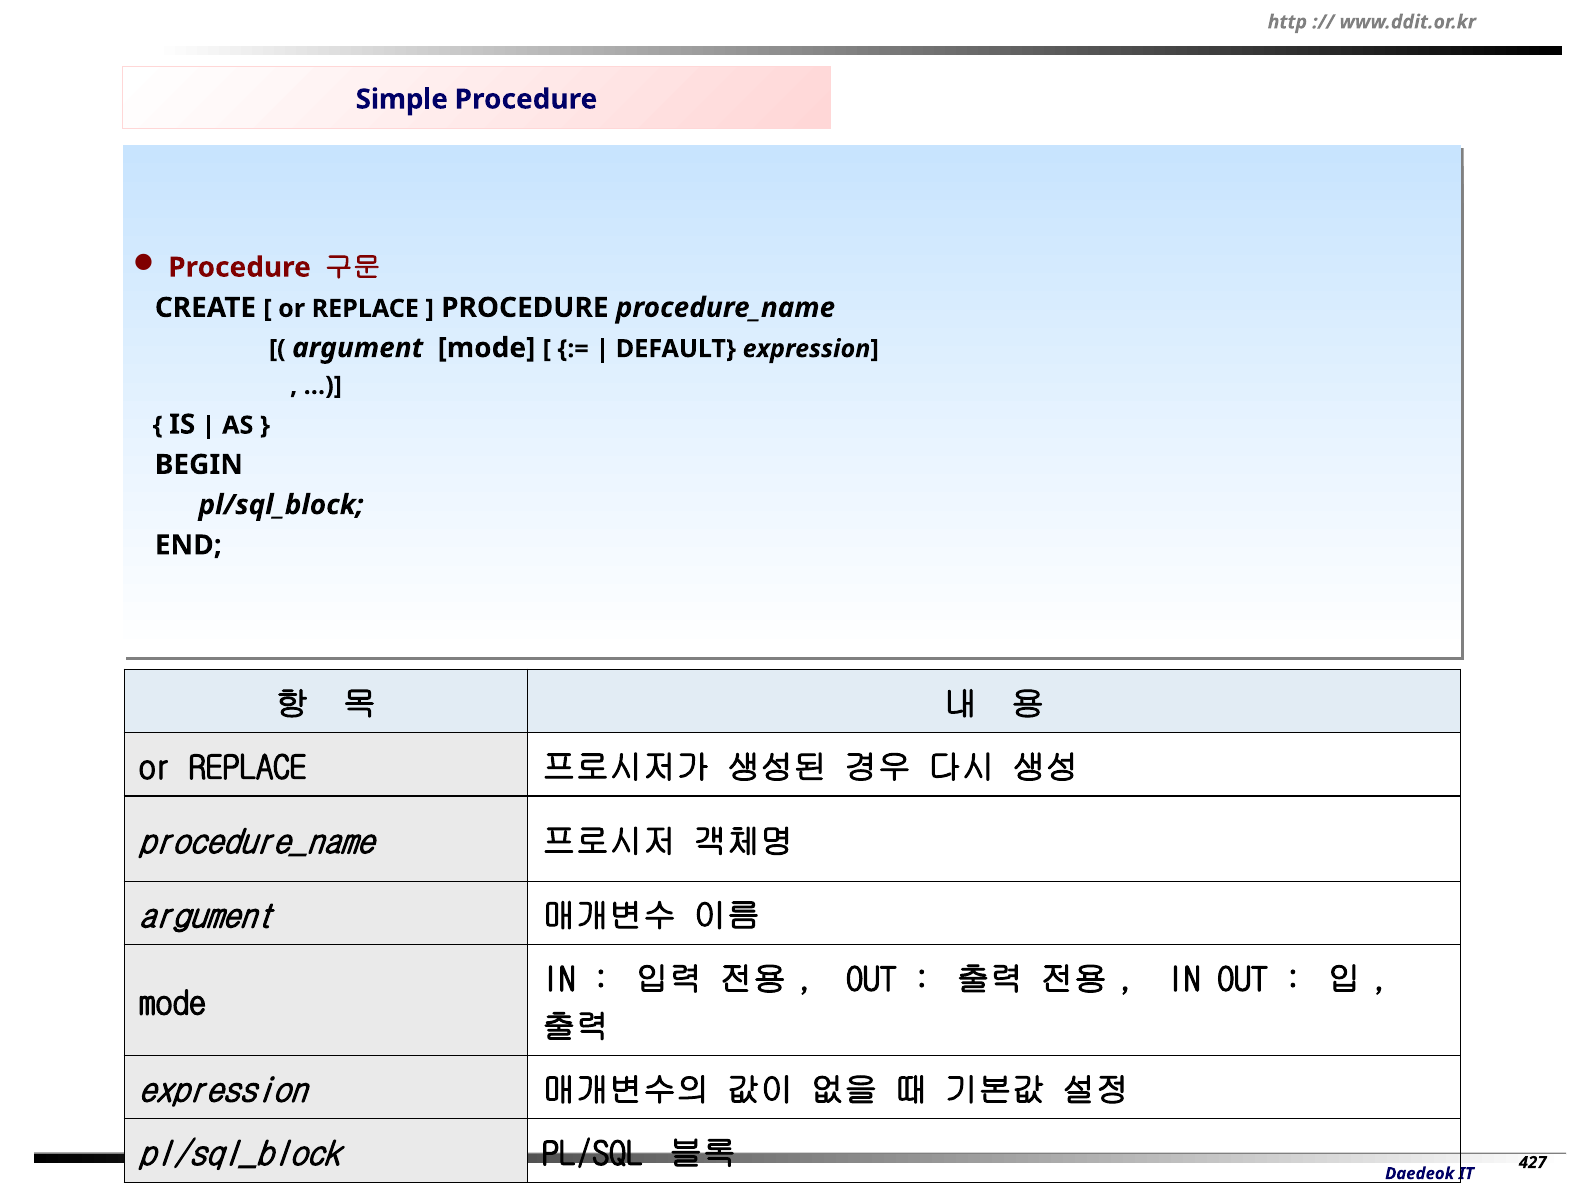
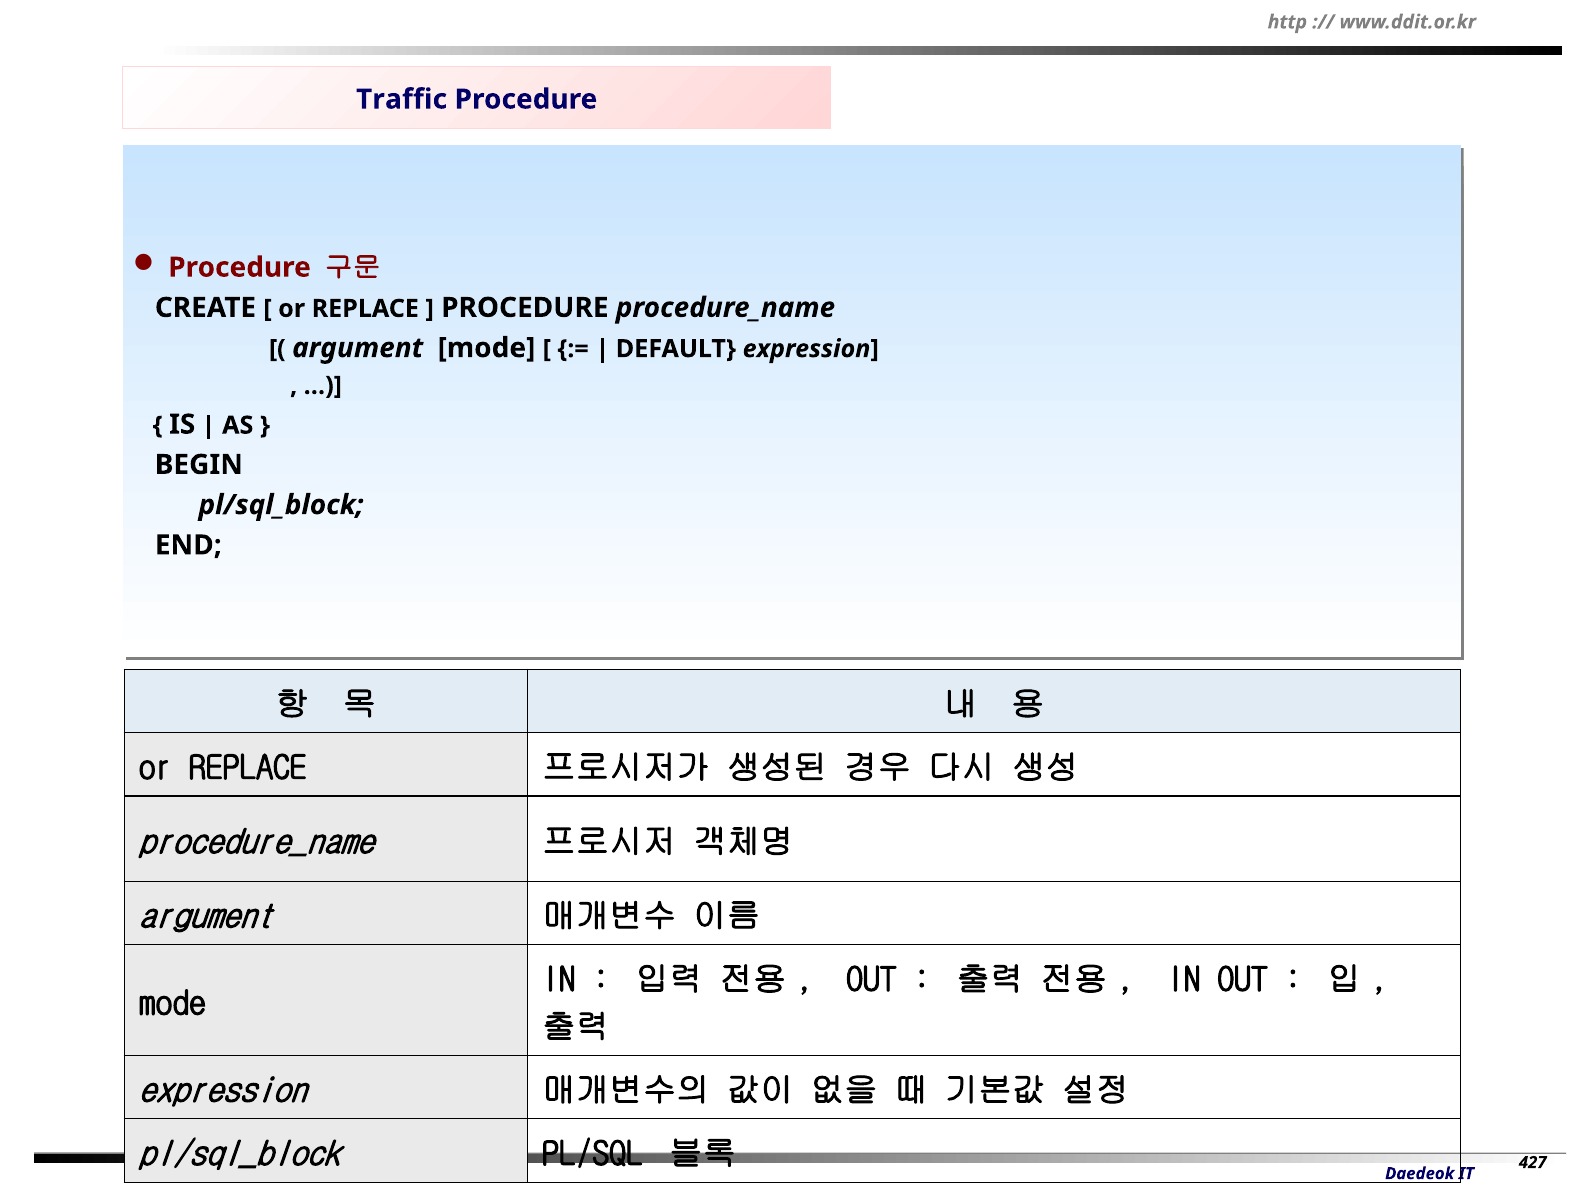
Simple: Simple -> Traffic
